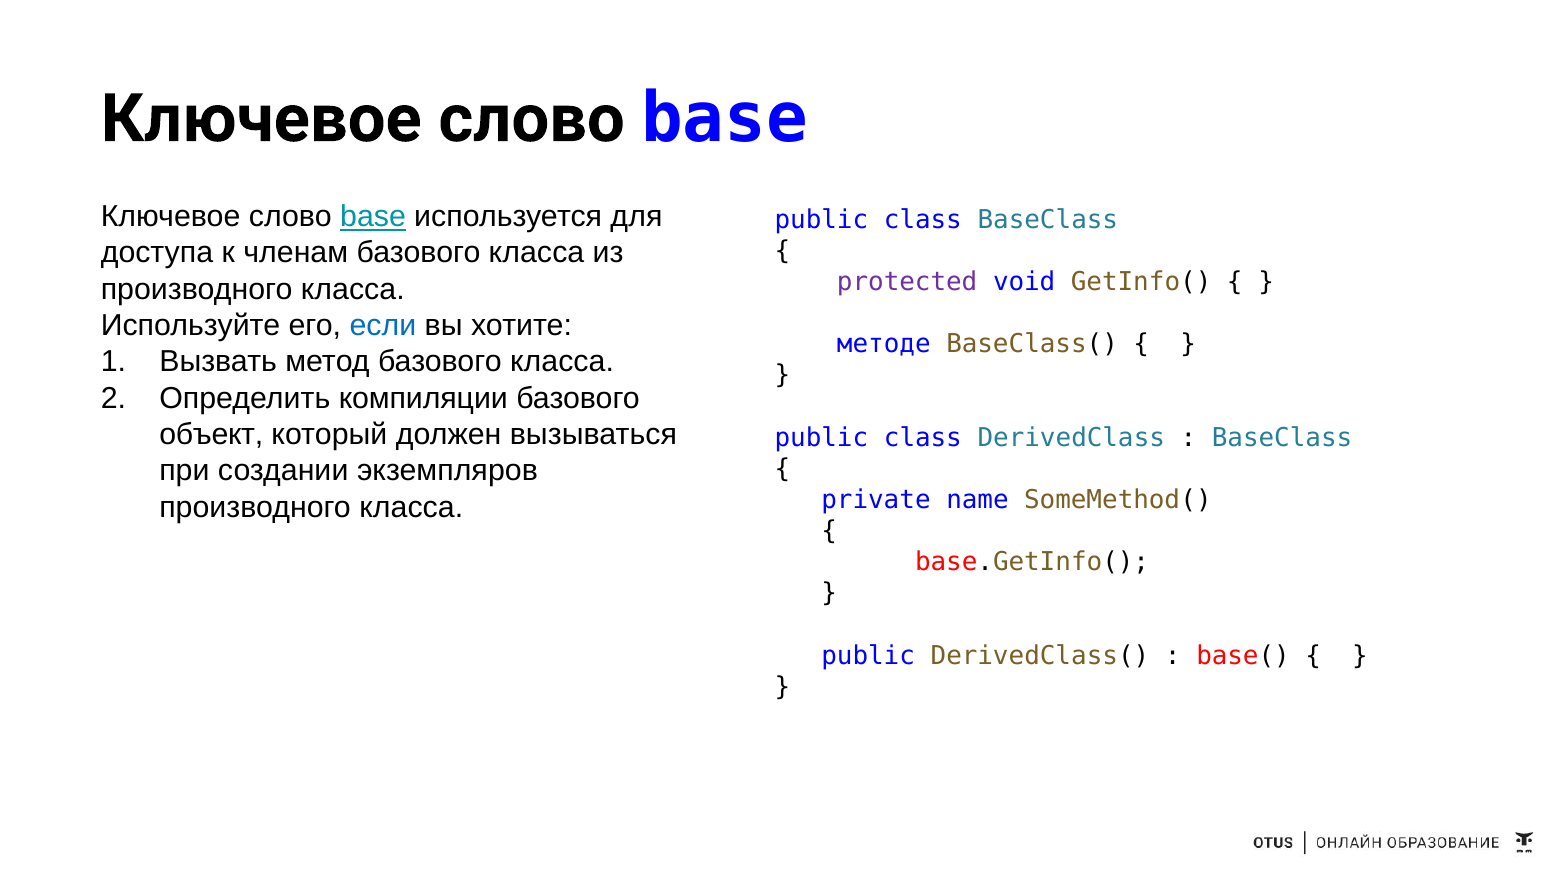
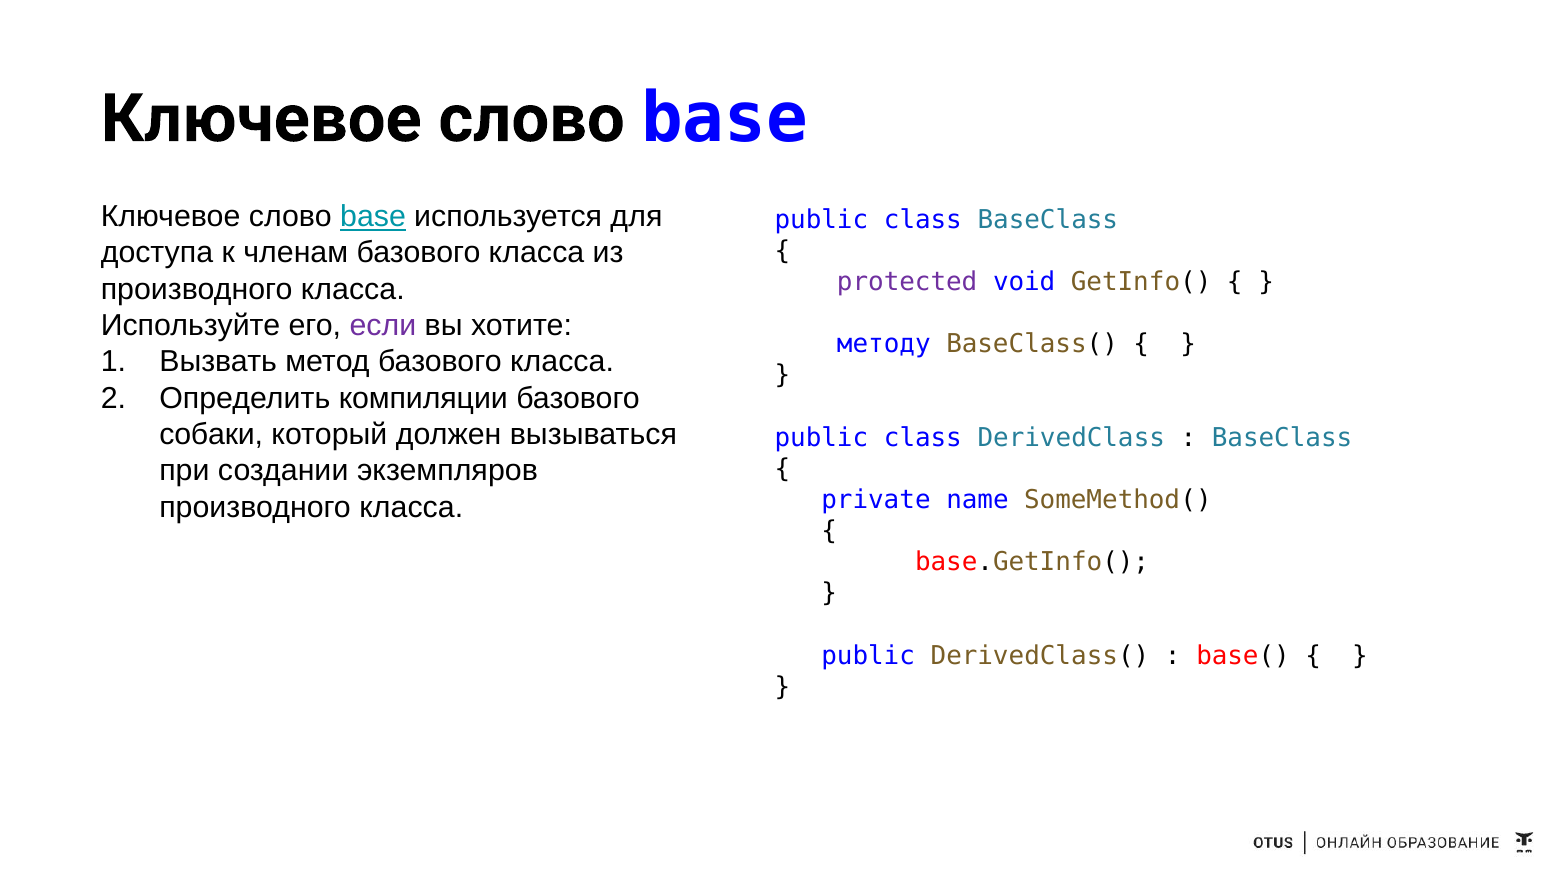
если colour: blue -> purple
методе: методе -> методу
объект: объект -> собаки
